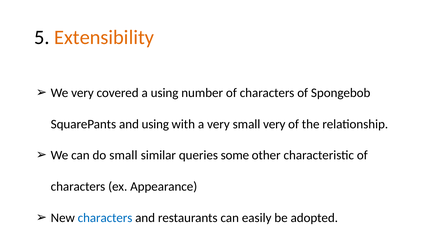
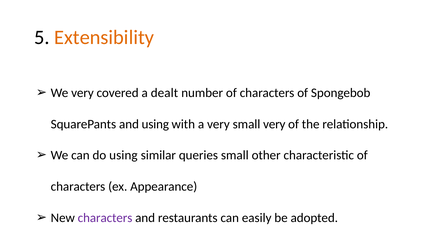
a using: using -> dealt
do small: small -> using
queries some: some -> small
characters at (105, 218) colour: blue -> purple
